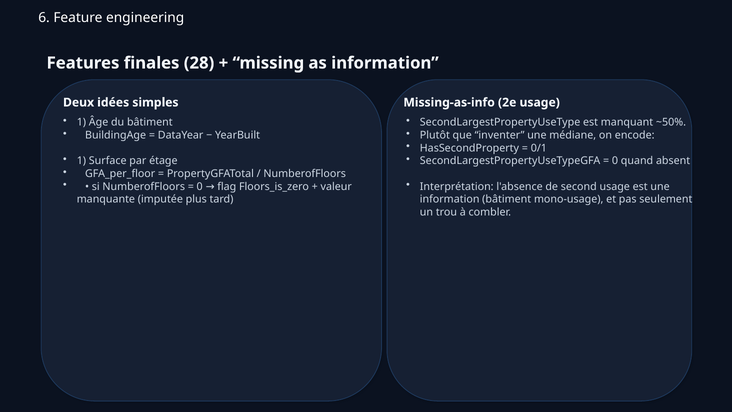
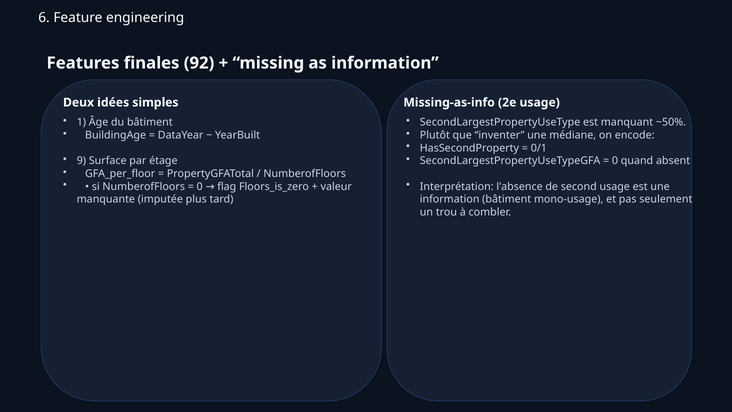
28: 28 -> 92
1 at (81, 161): 1 -> 9
